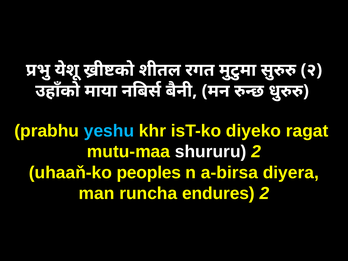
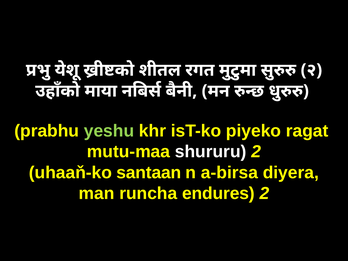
yeshu colour: light blue -> light green
diyeko: diyeko -> piyeko
peoples: peoples -> santaan
